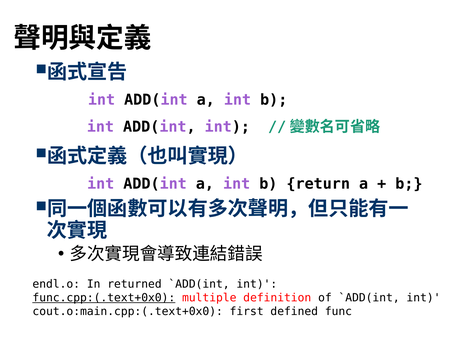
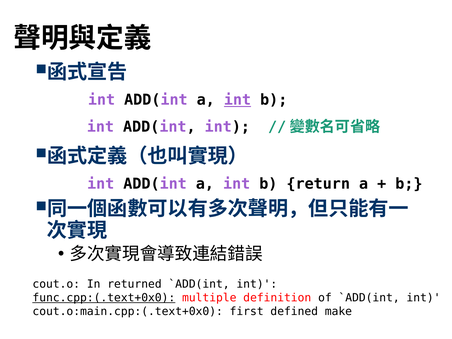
int at (237, 100) underline: none -> present
endl.o: endl.o -> cout.o
func: func -> make
